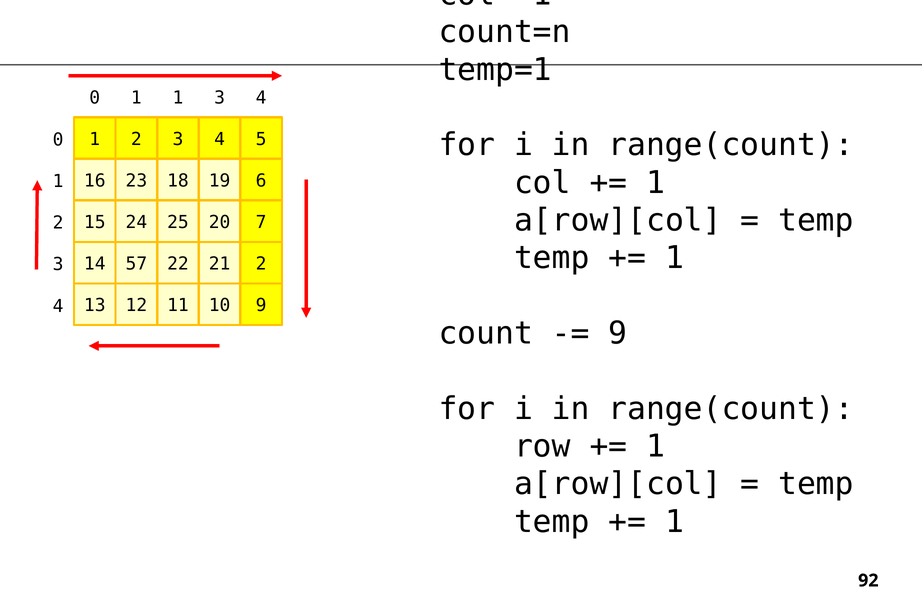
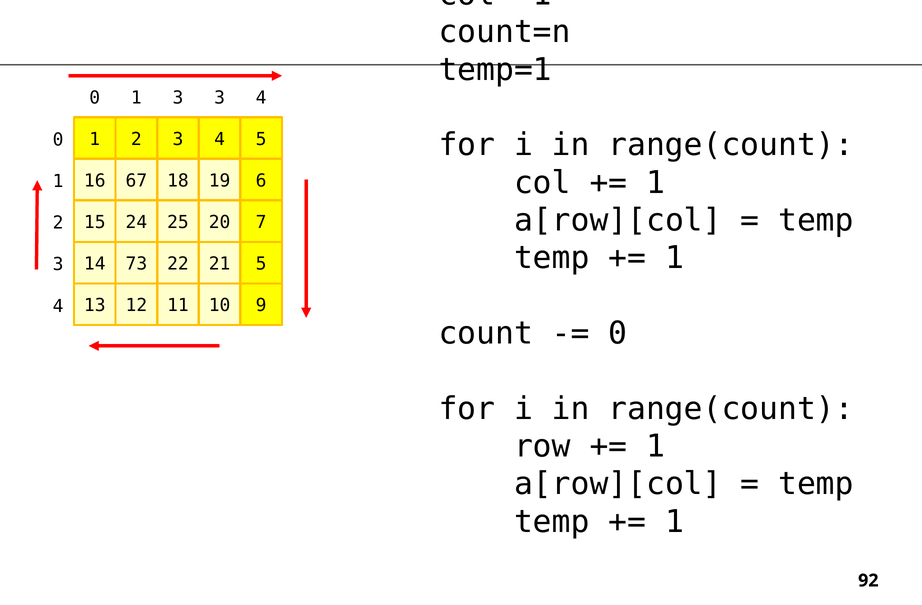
1 1: 1 -> 3
23: 23 -> 67
57: 57 -> 73
21 2: 2 -> 5
9 at (618, 334): 9 -> 0
